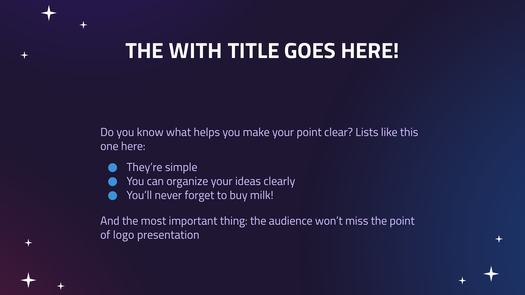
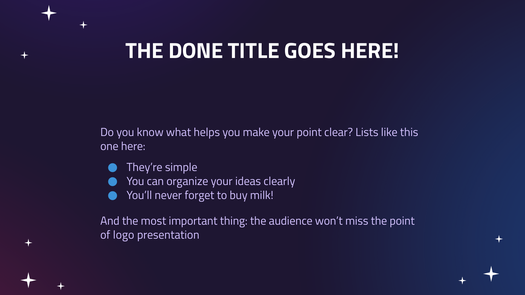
WITH: WITH -> DONE
